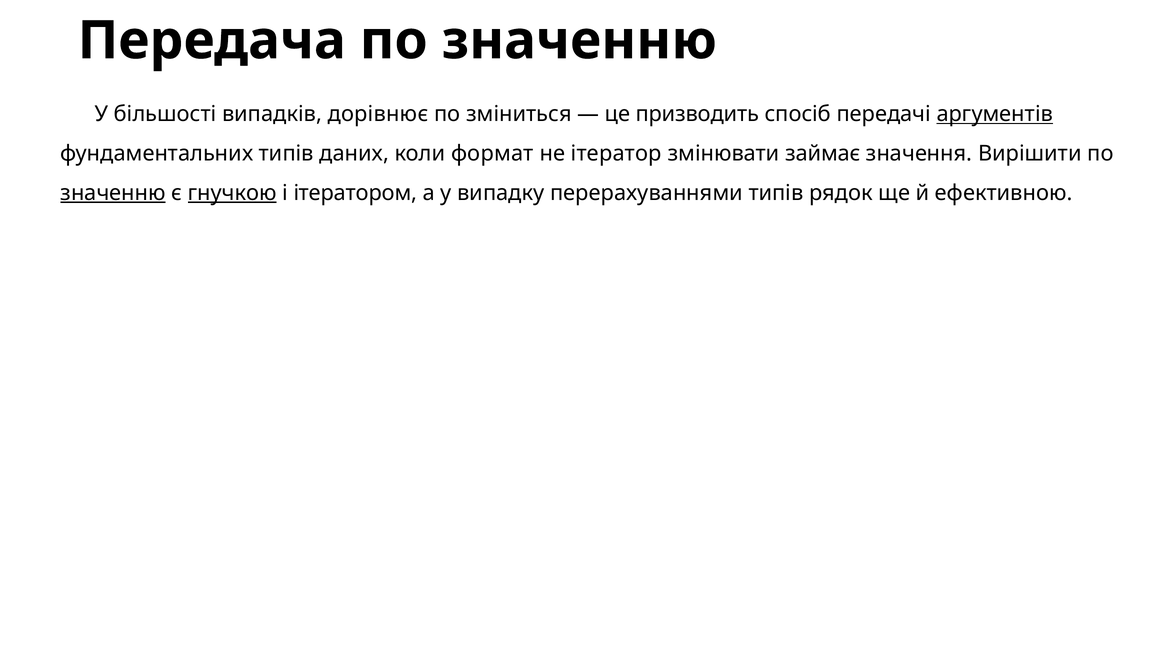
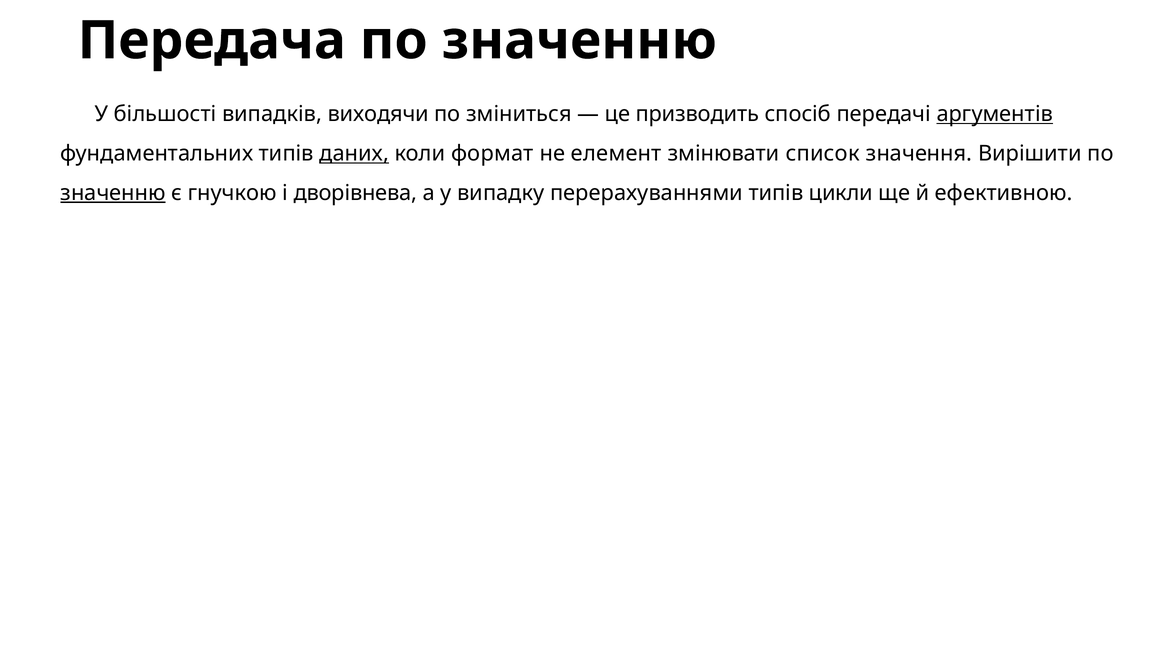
дорівнює: дорівнює -> виходячи
даних underline: none -> present
ітератор: ітератор -> елемент
займає: займає -> список
гнучкою underline: present -> none
ітератором: ітератором -> дворівнева
рядок: рядок -> цикли
